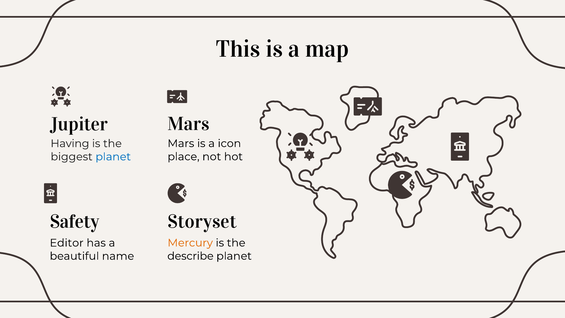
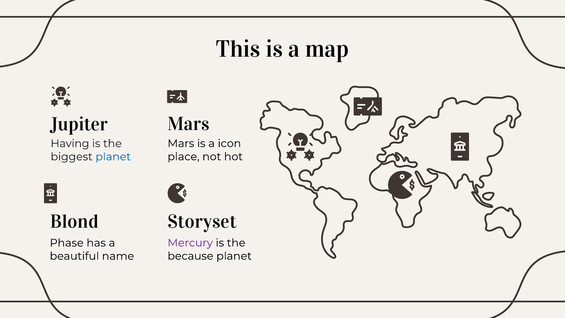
Safety: Safety -> Blond
Mercury colour: orange -> purple
Editor: Editor -> Phase
describe: describe -> because
